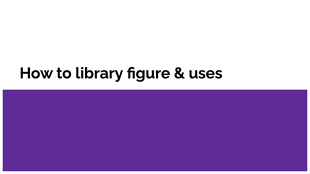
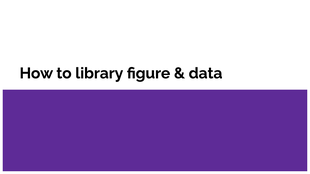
uses: uses -> data
